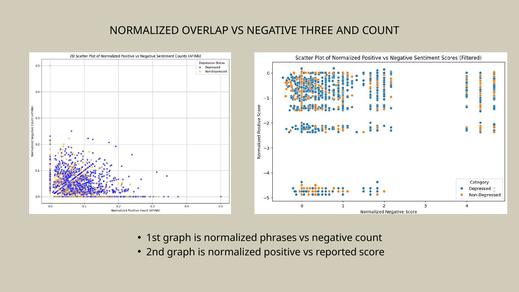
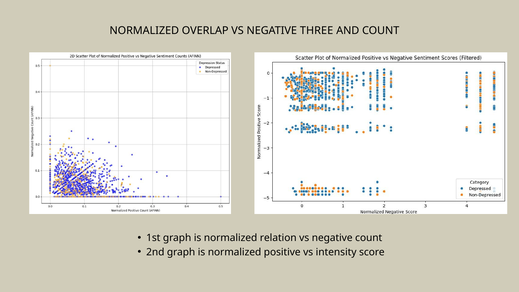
phrases: phrases -> relation
reported: reported -> intensity
